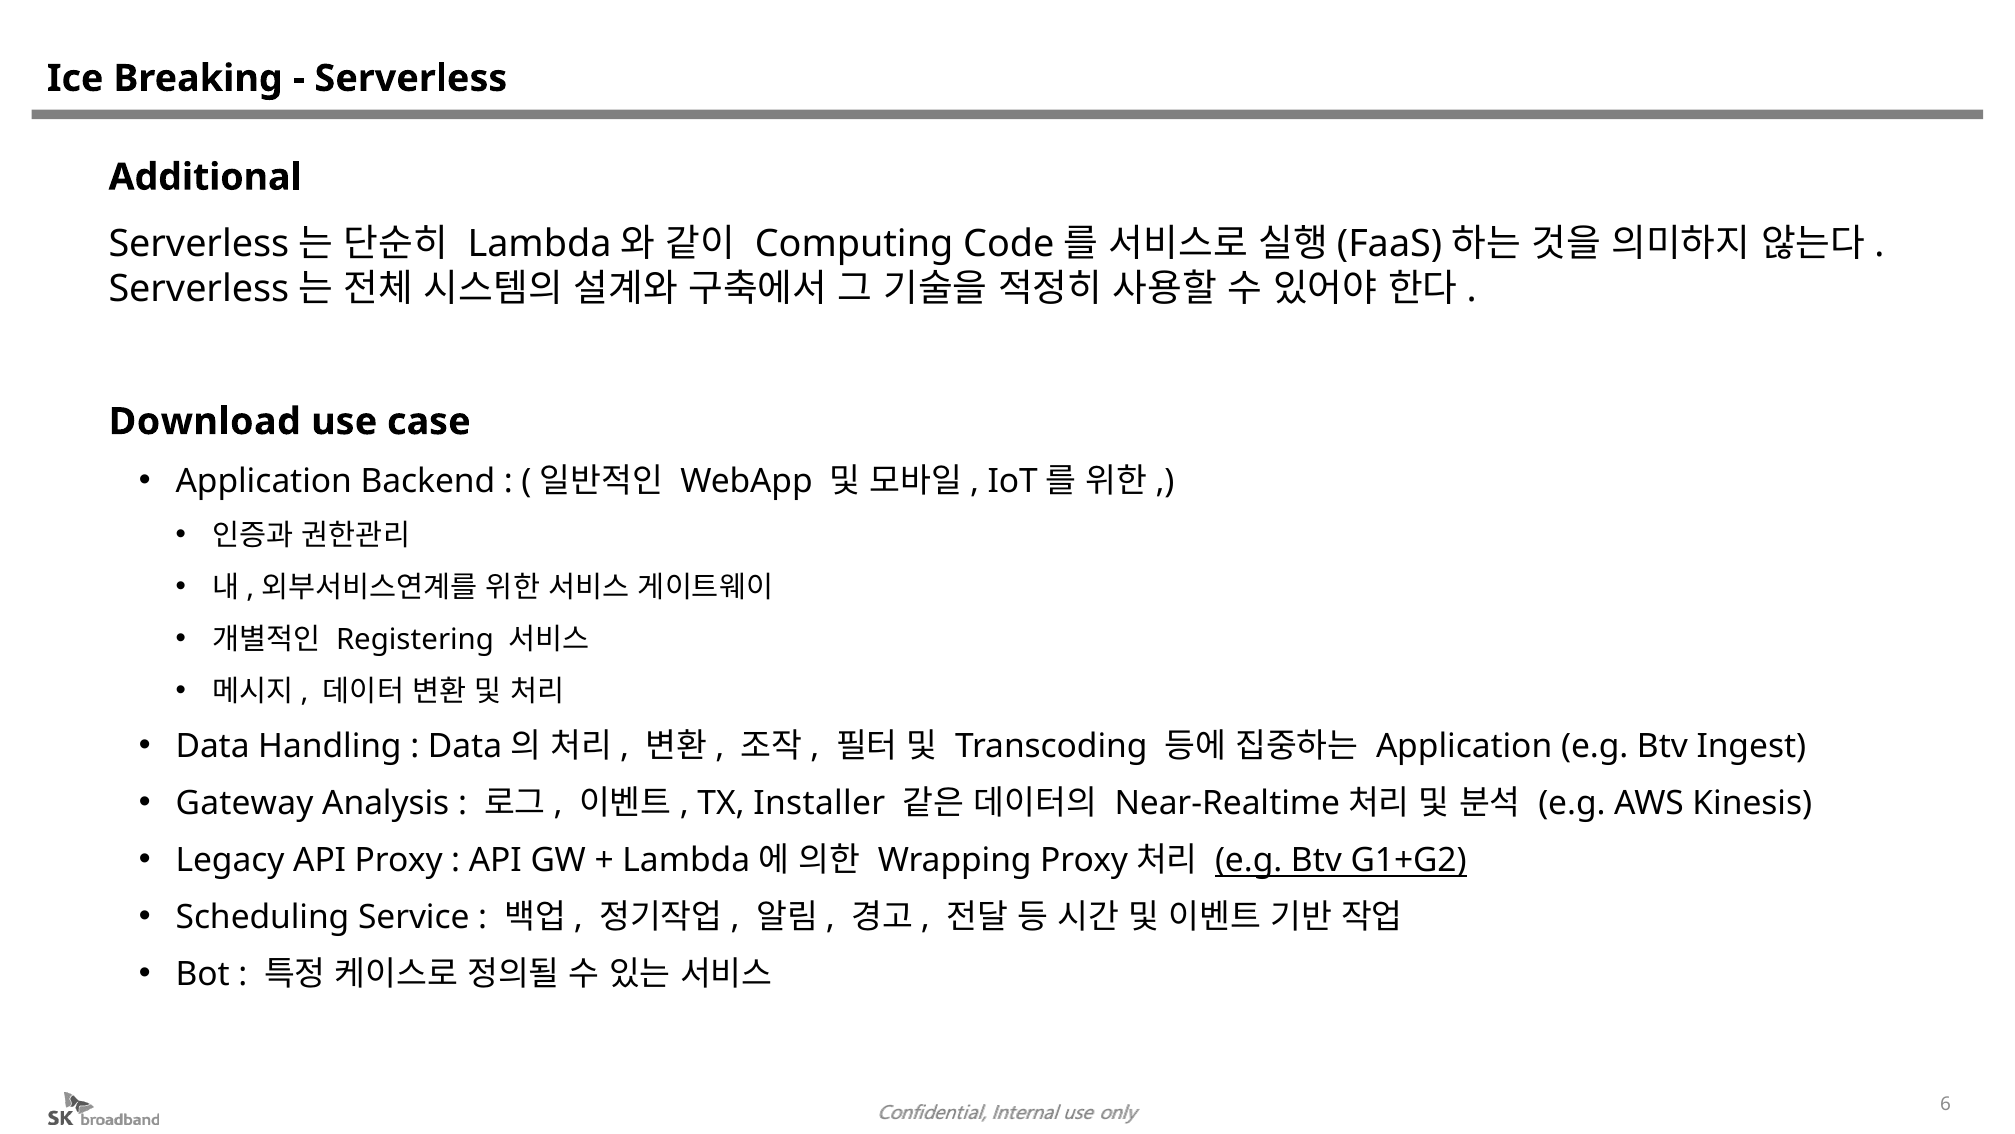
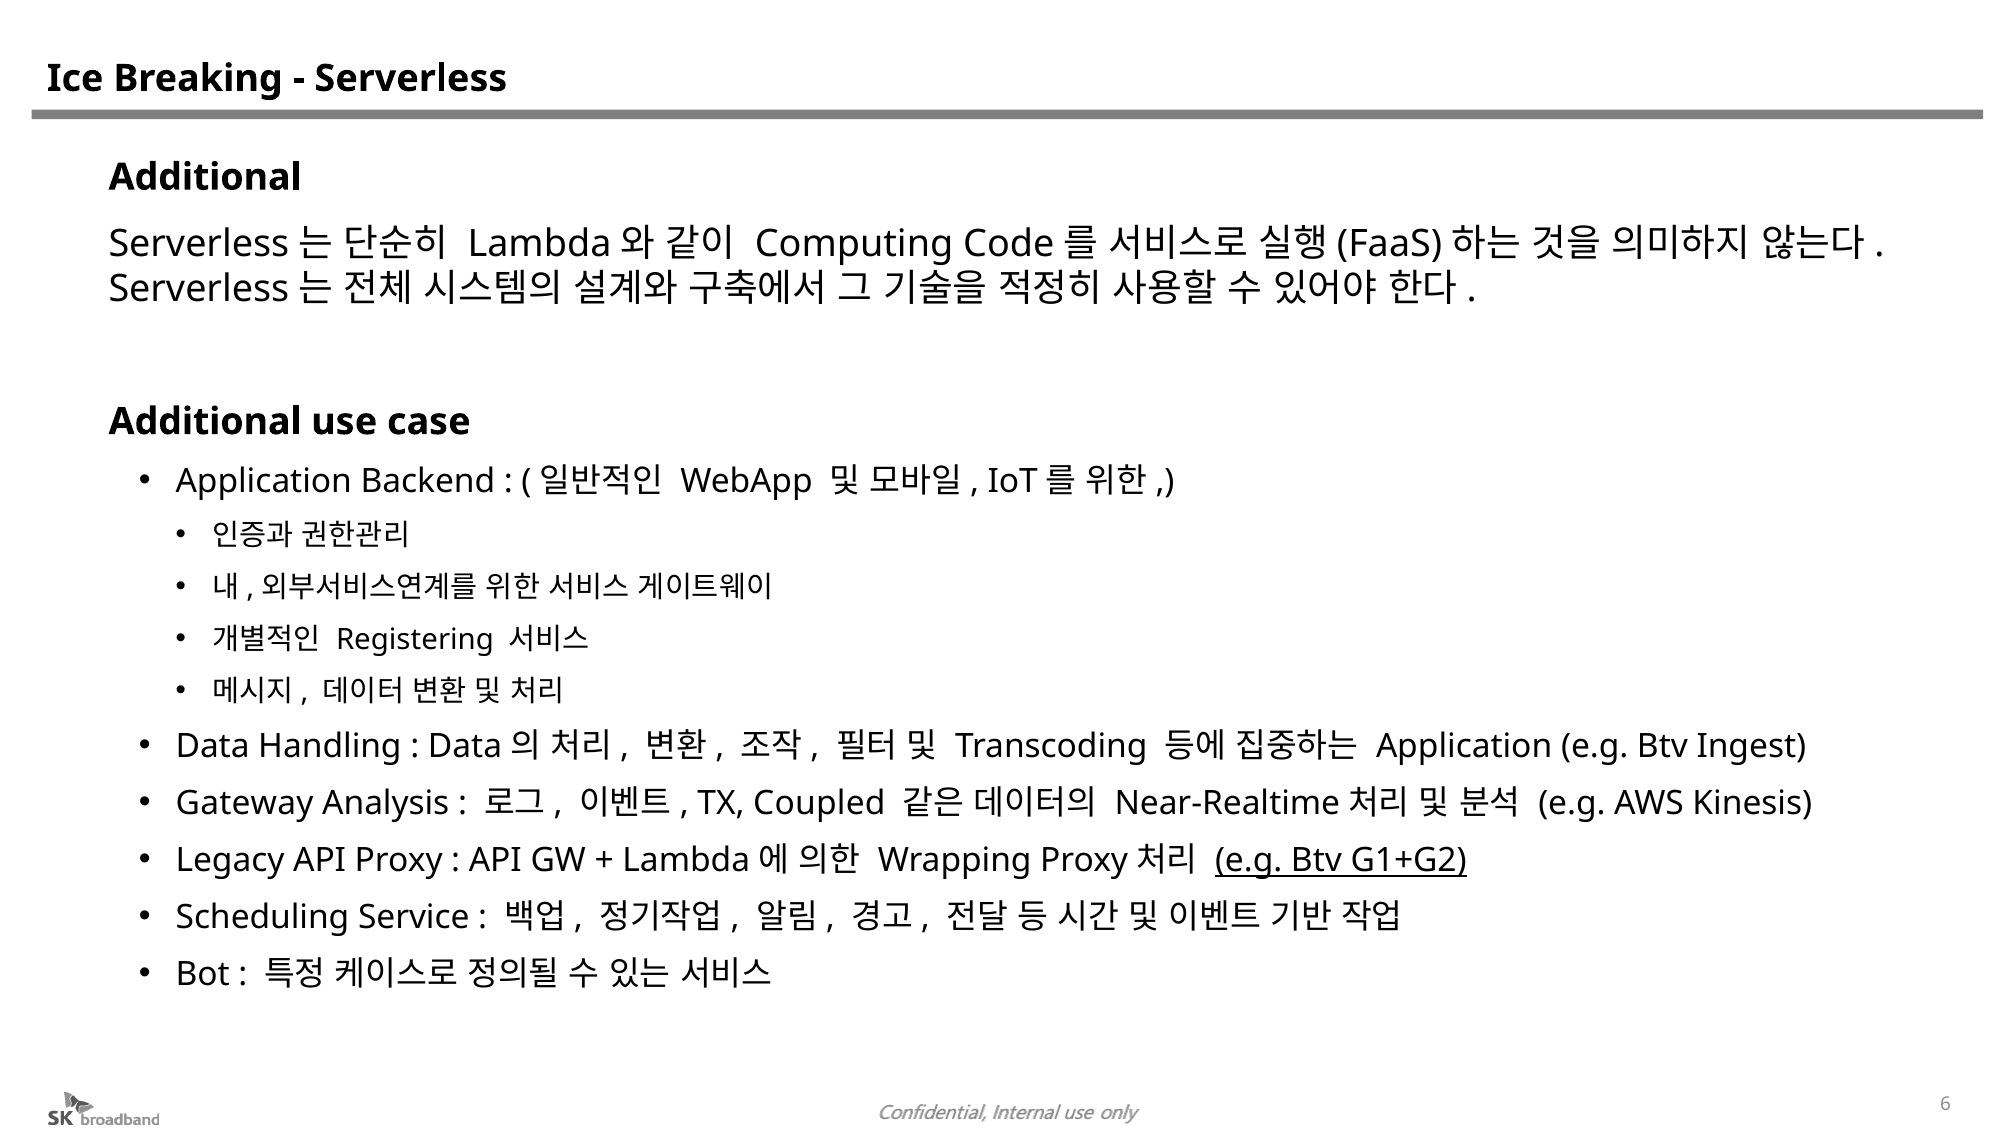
Download at (205, 422): Download -> Additional
Installer: Installer -> Coupled
